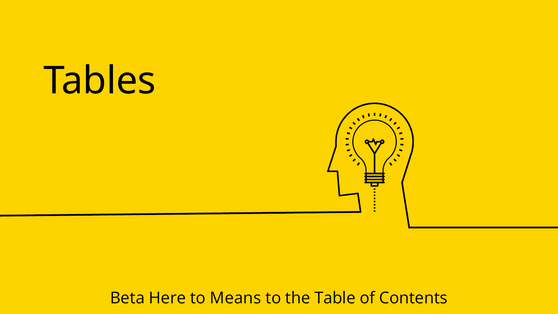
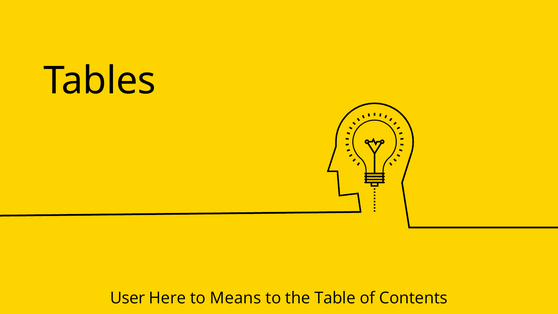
Beta: Beta -> User
